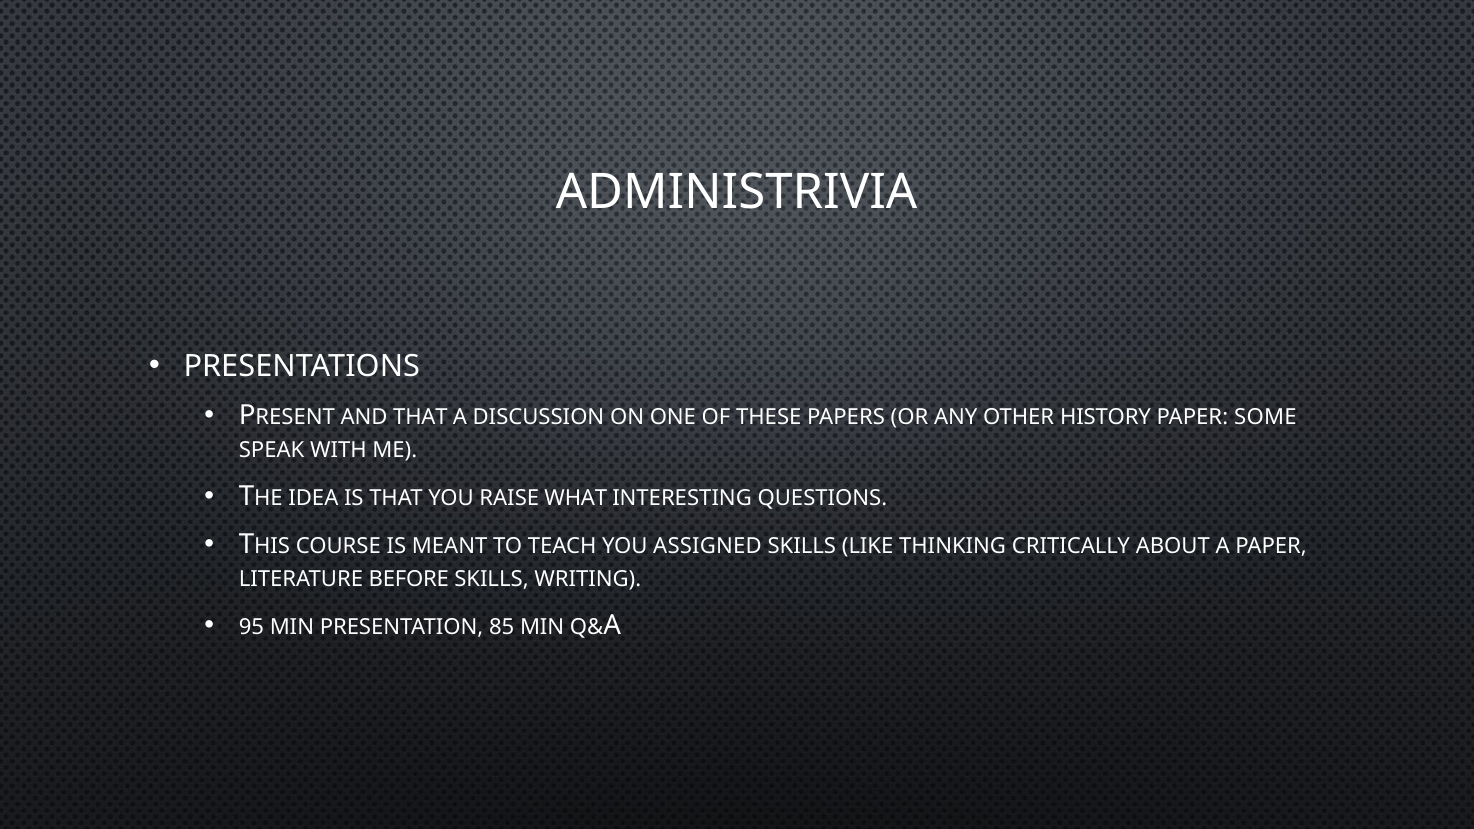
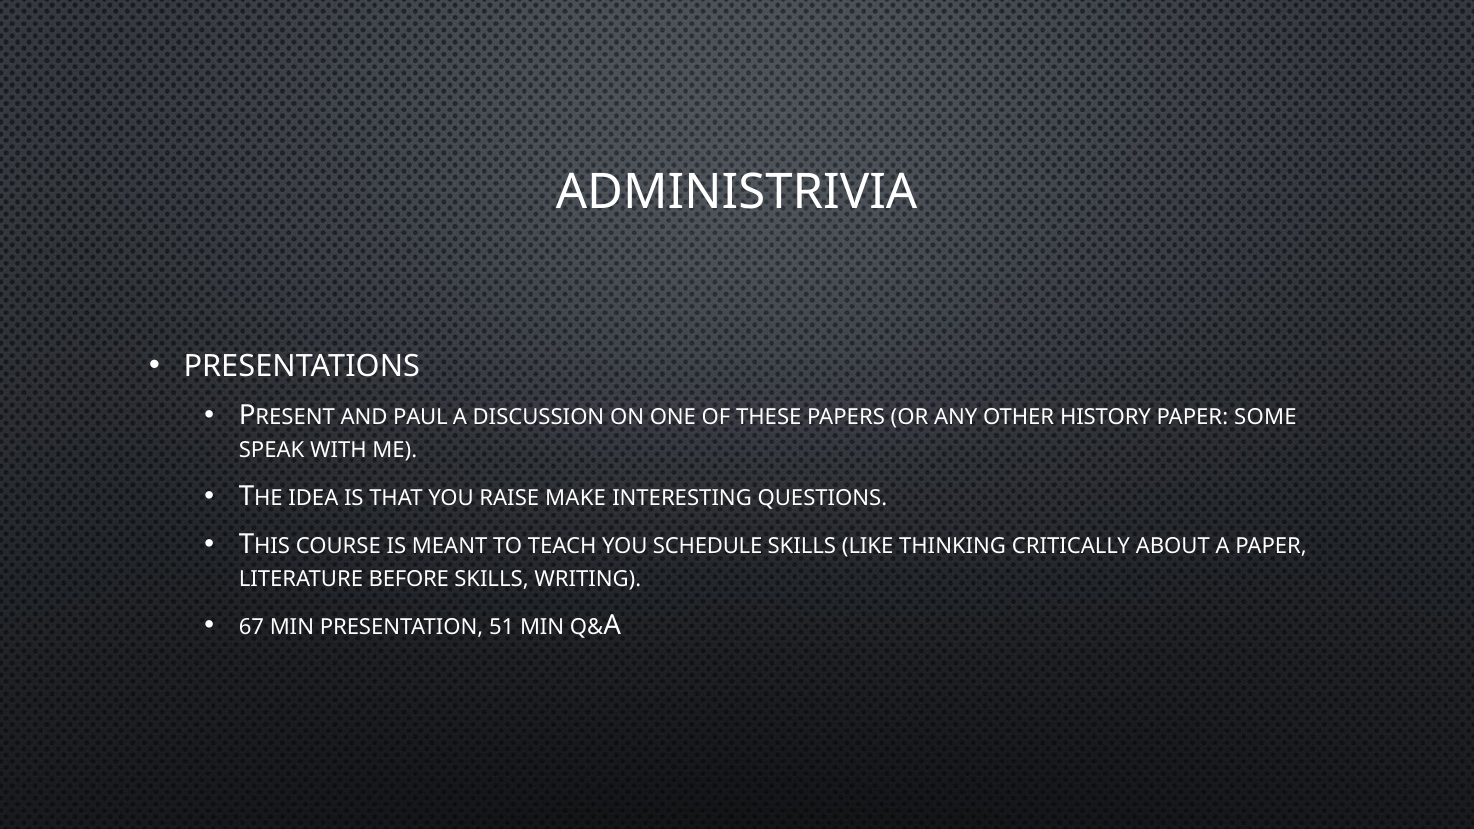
AND THAT: THAT -> PAUL
WHAT: WHAT -> MAKE
ASSIGNED: ASSIGNED -> SCHEDULE
95: 95 -> 67
85: 85 -> 51
